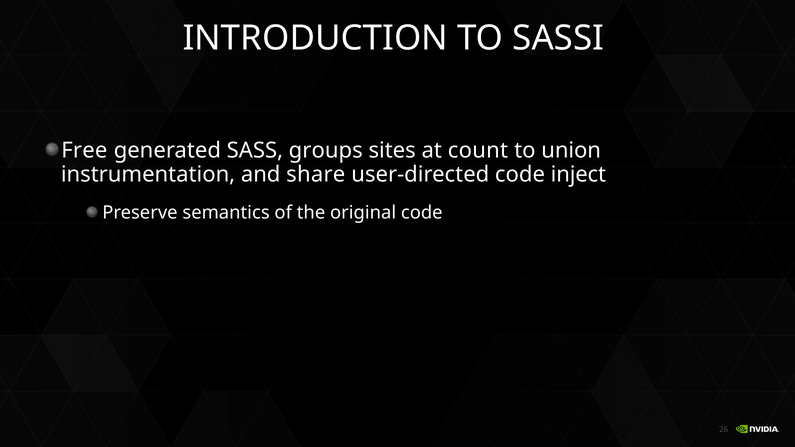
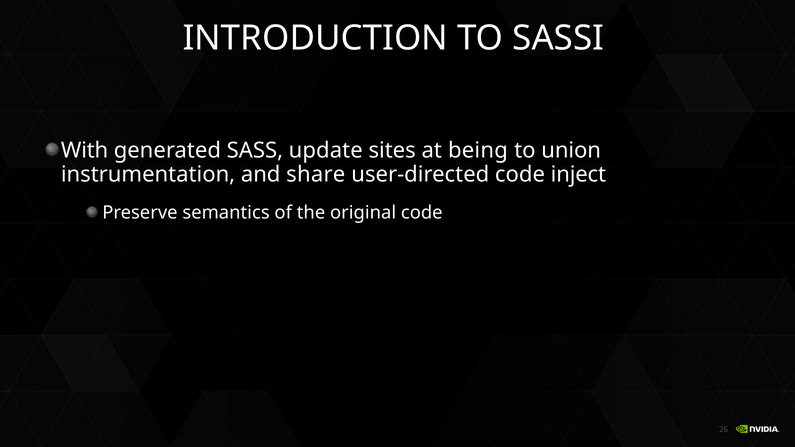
Free: Free -> With
groups: groups -> update
count: count -> being
